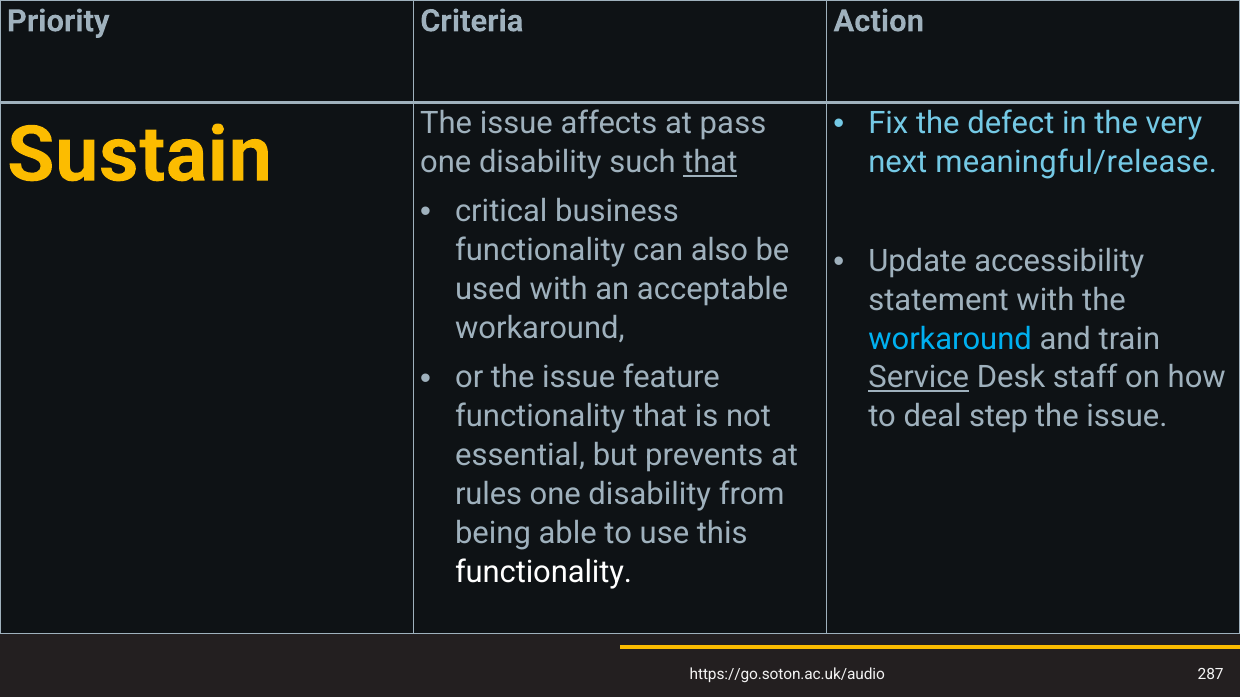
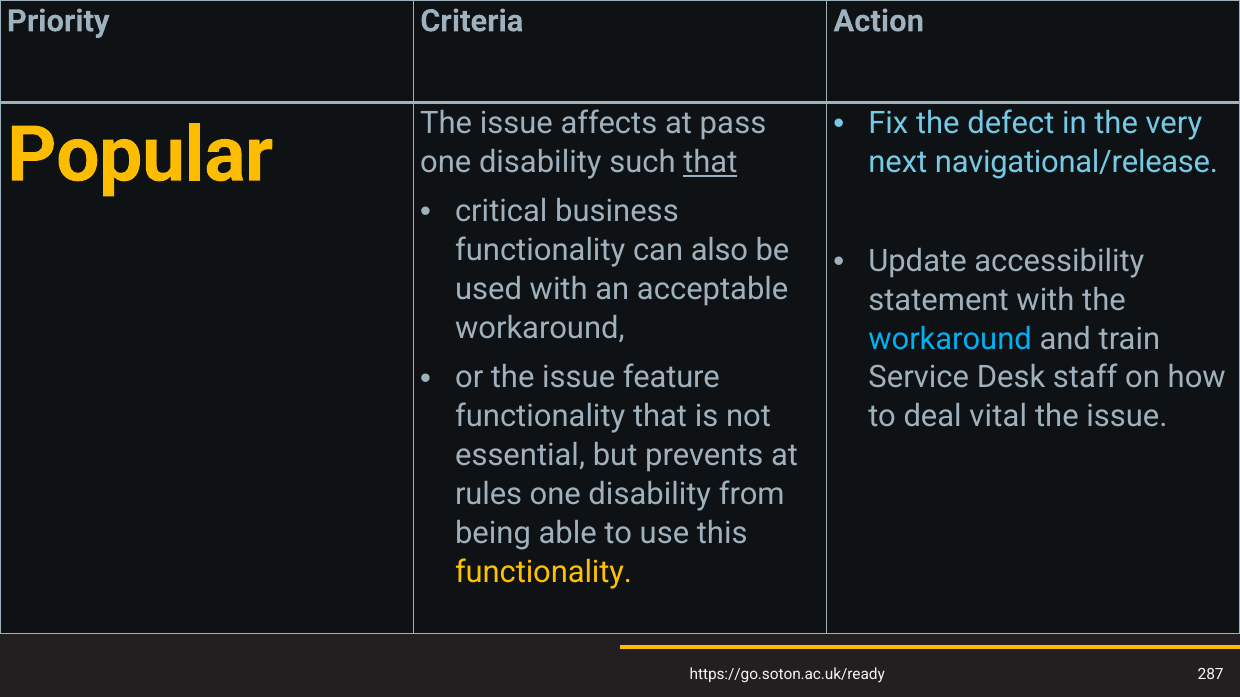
Sustain: Sustain -> Popular
meaningful/release: meaningful/release -> navigational/release
Service underline: present -> none
step: step -> vital
functionality at (544, 573) colour: white -> yellow
https://go.soton.ac.uk/audio: https://go.soton.ac.uk/audio -> https://go.soton.ac.uk/ready
